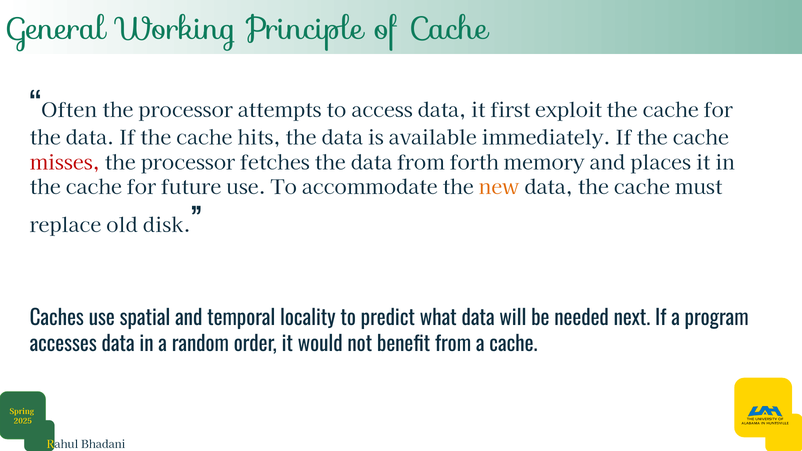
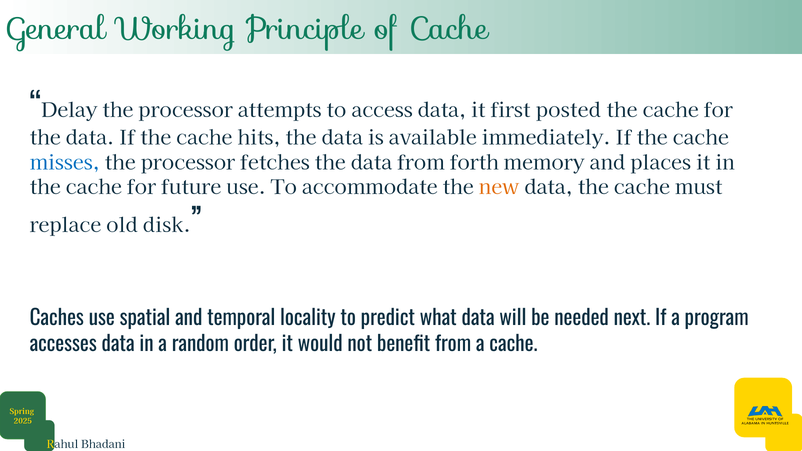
Often: Often -> Delay
exploit: exploit -> posted
misses colour: red -> blue
